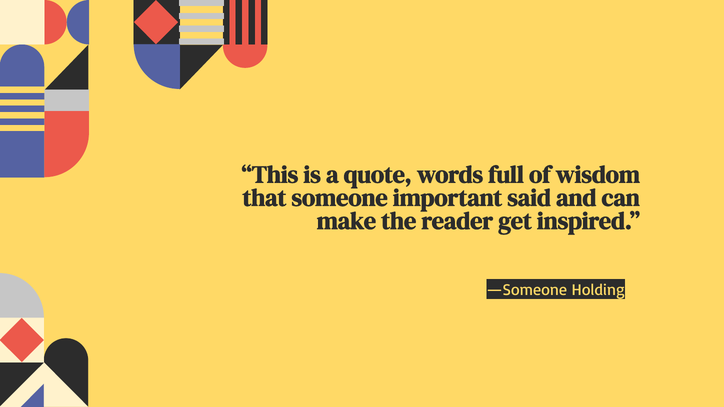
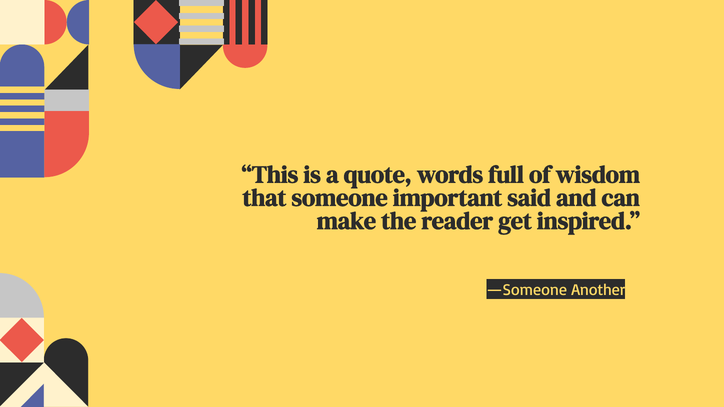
Holding: Holding -> Another
